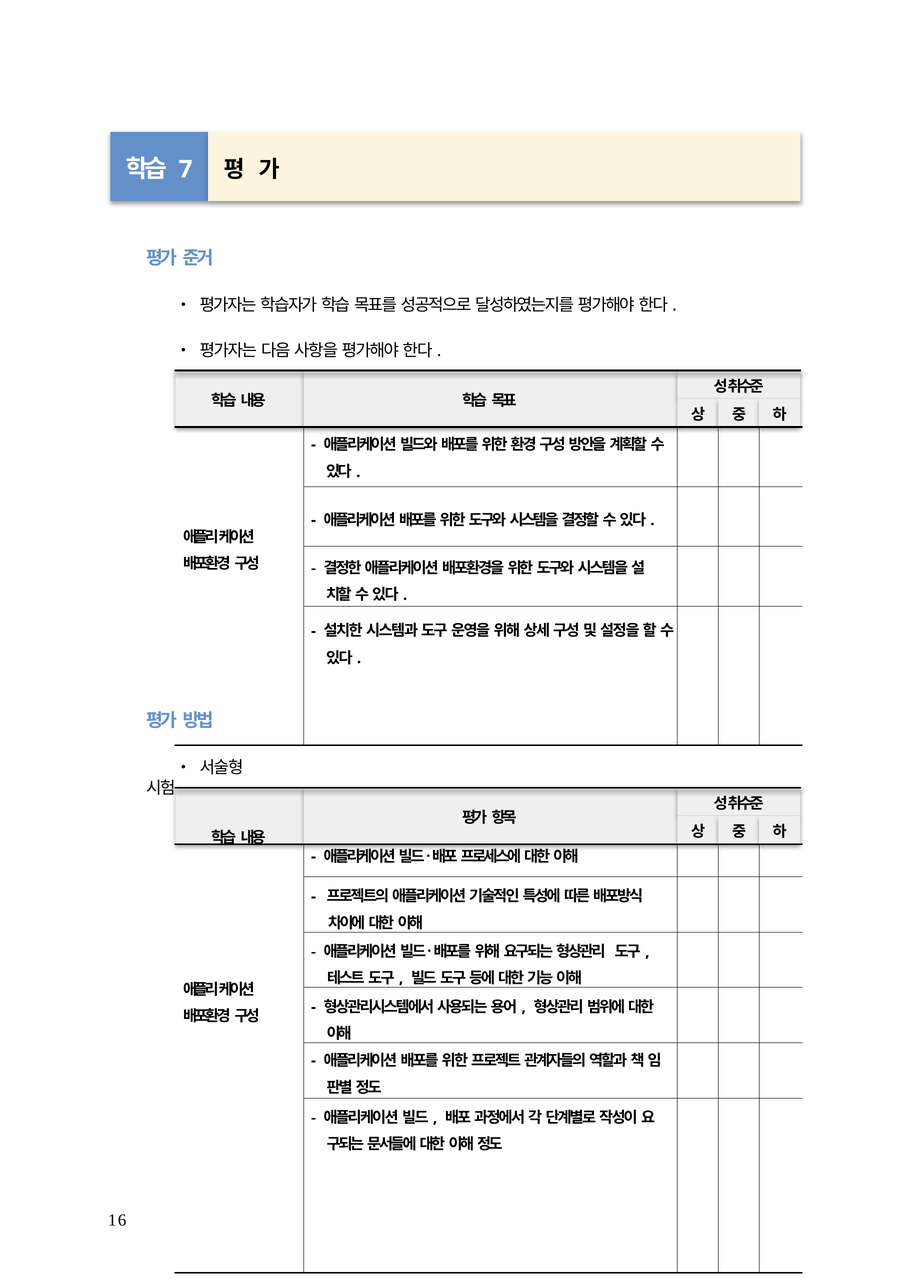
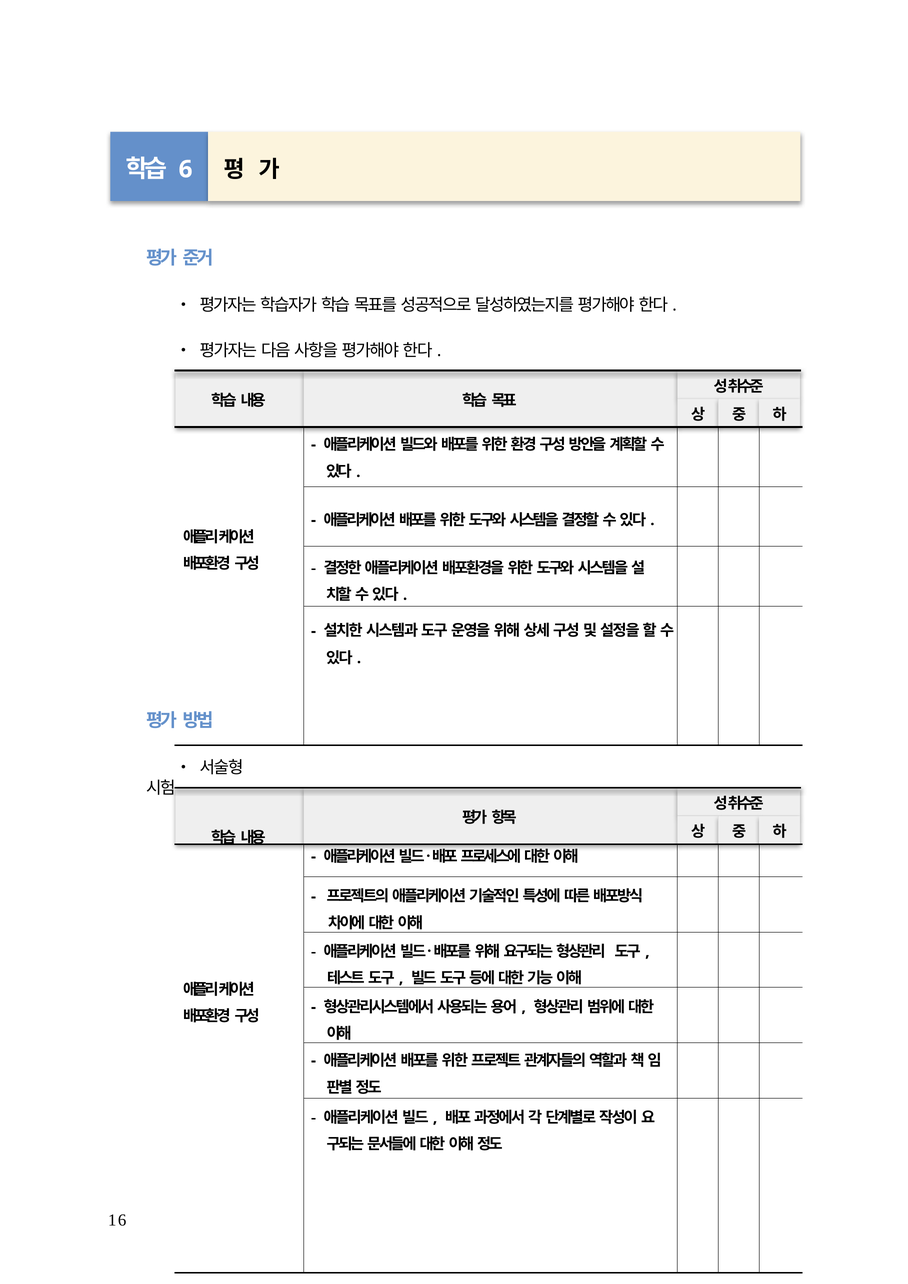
7: 7 -> 6
